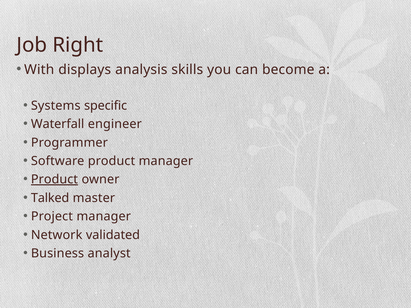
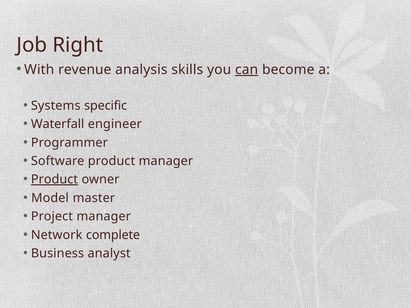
displays: displays -> revenue
can underline: none -> present
Talked: Talked -> Model
validated: validated -> complete
